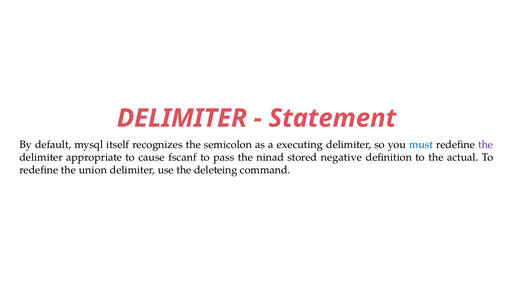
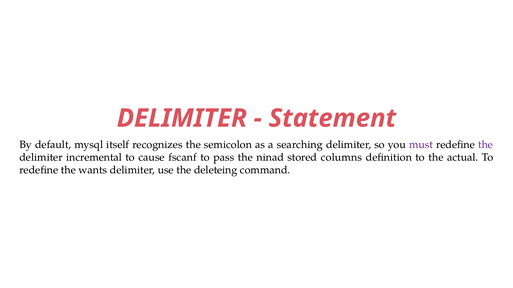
executing: executing -> searching
must colour: blue -> purple
appropriate: appropriate -> incremental
negative: negative -> columns
union: union -> wants
